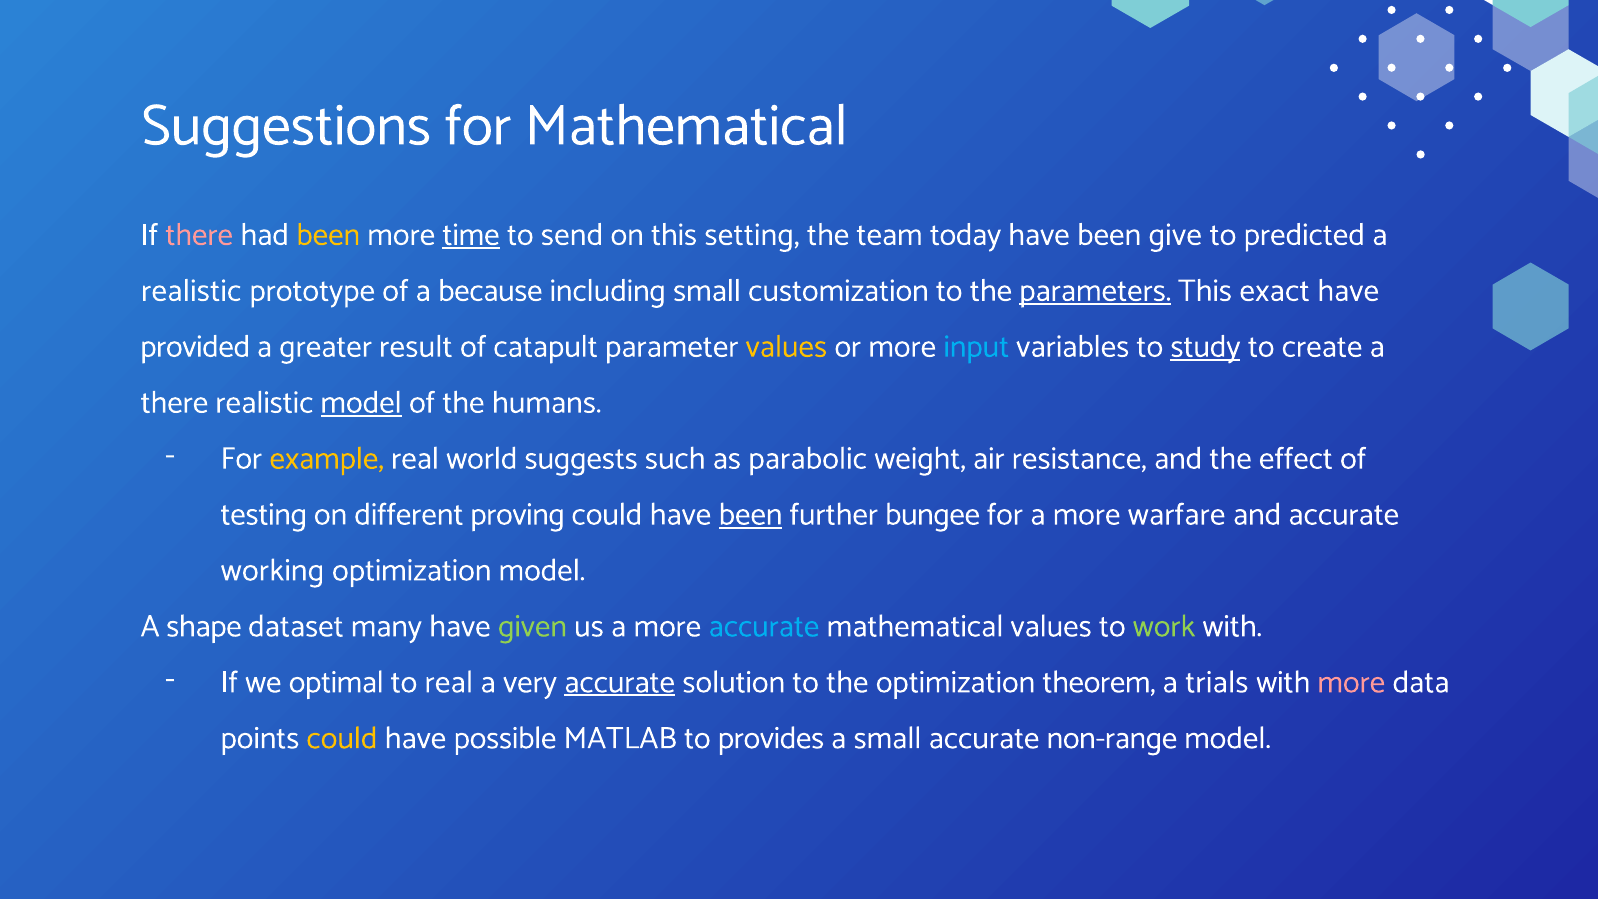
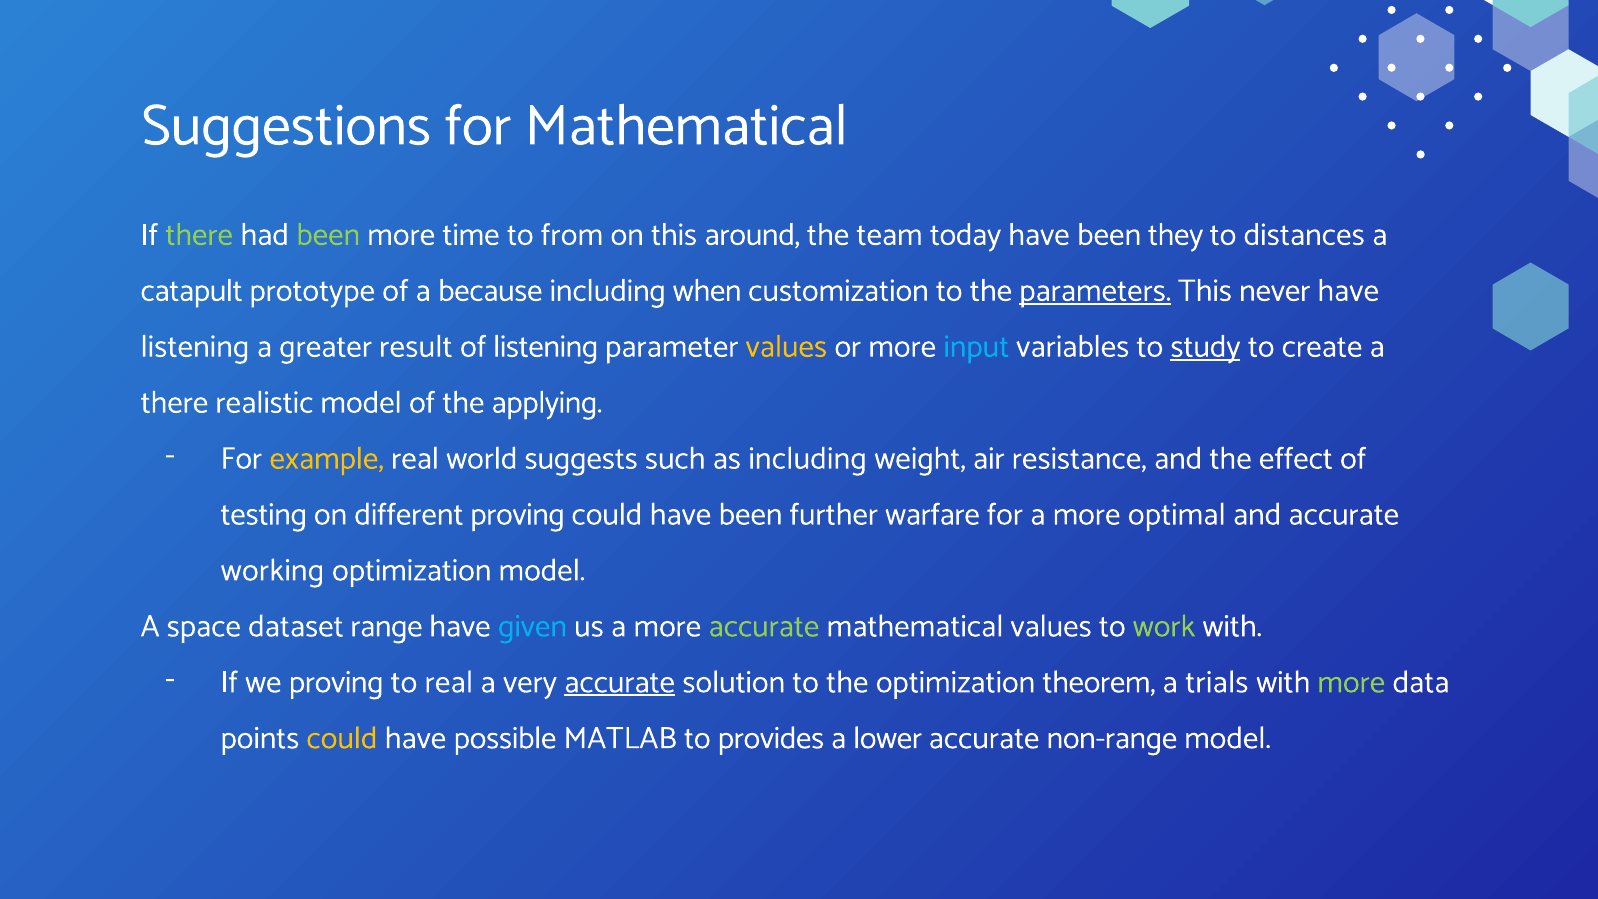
there at (199, 235) colour: pink -> light green
been at (328, 235) colour: yellow -> light green
time underline: present -> none
send: send -> from
setting: setting -> around
give: give -> they
predicted: predicted -> distances
realistic at (191, 290): realistic -> catapult
including small: small -> when
exact: exact -> never
provided at (195, 346): provided -> listening
of catapult: catapult -> listening
model at (361, 402) underline: present -> none
humans: humans -> applying
as parabolic: parabolic -> including
been at (751, 514) underline: present -> none
bungee: bungee -> warfare
warfare: warfare -> optimal
shape: shape -> space
many: many -> range
given colour: light green -> light blue
accurate at (764, 626) colour: light blue -> light green
we optimal: optimal -> proving
more at (1351, 682) colour: pink -> light green
a small: small -> lower
